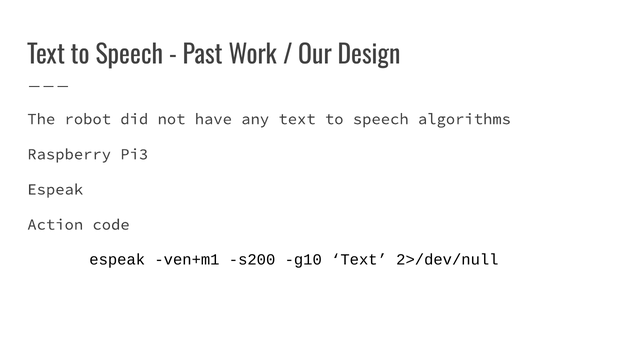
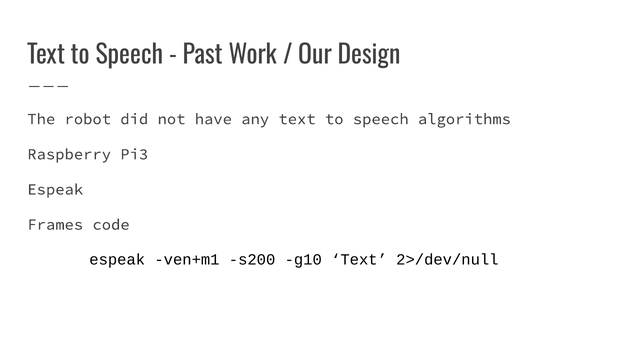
Action: Action -> Frames
